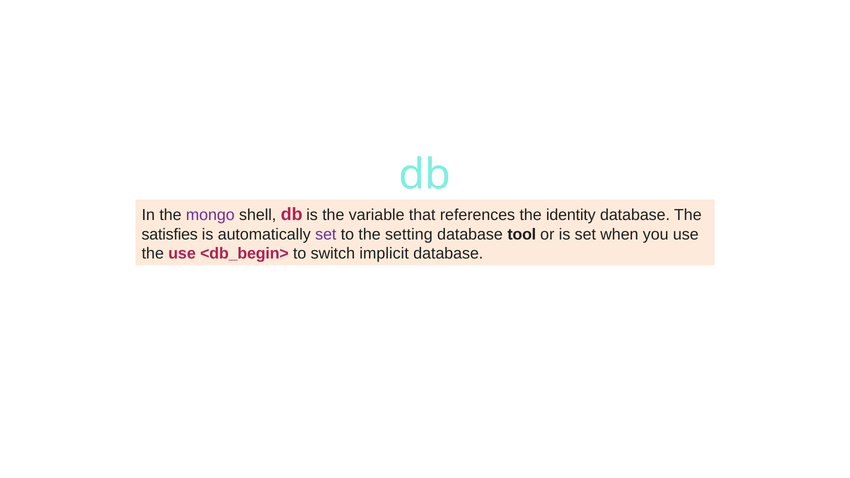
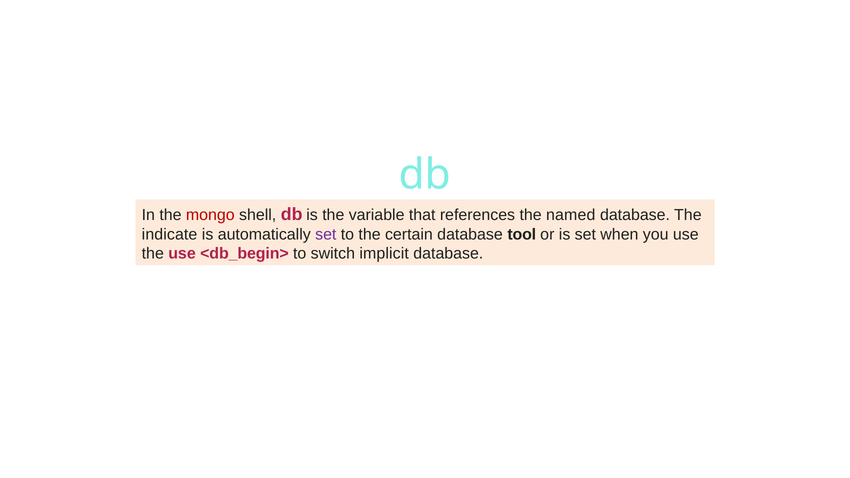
mongo colour: purple -> red
identity: identity -> named
satisfies: satisfies -> indicate
setting: setting -> certain
